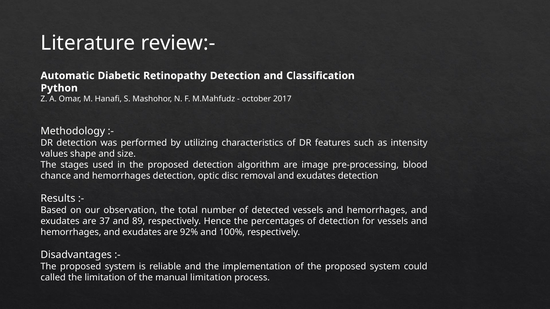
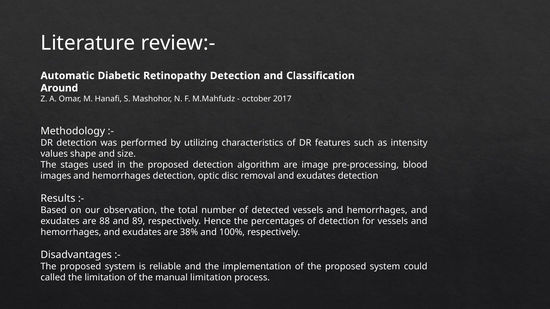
Python: Python -> Around
chance: chance -> images
37: 37 -> 88
92%: 92% -> 38%
